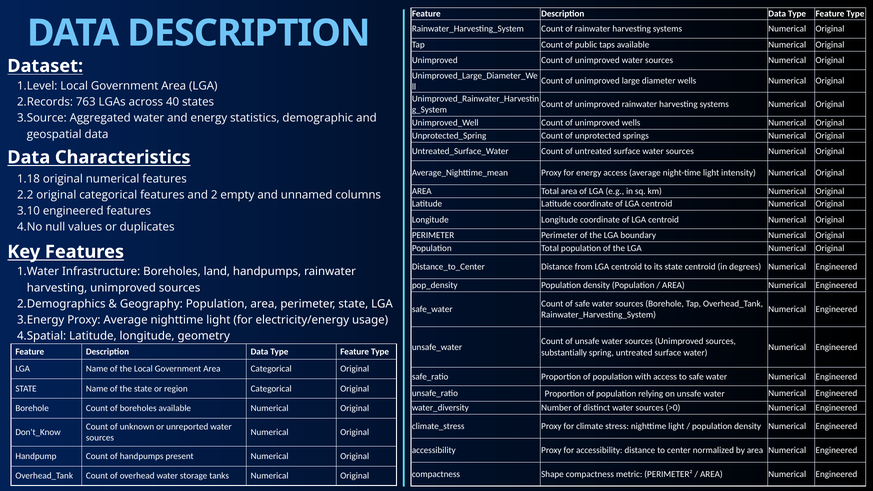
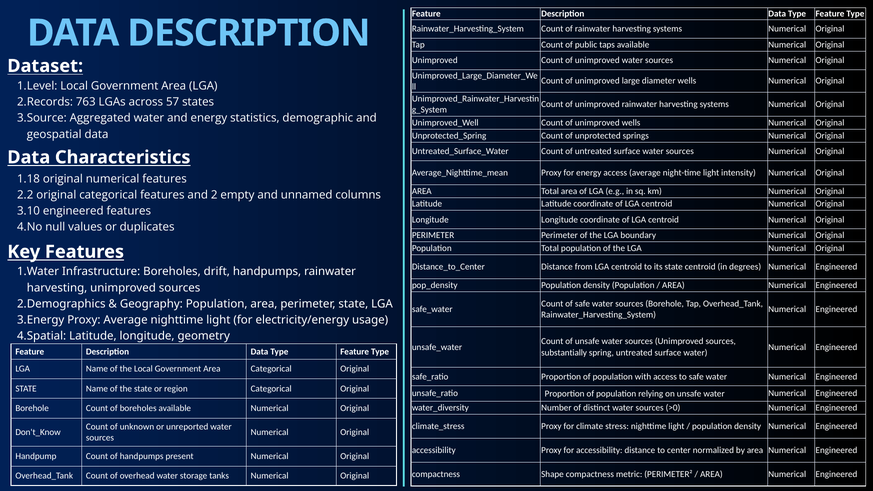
40: 40 -> 57
land: land -> drift
